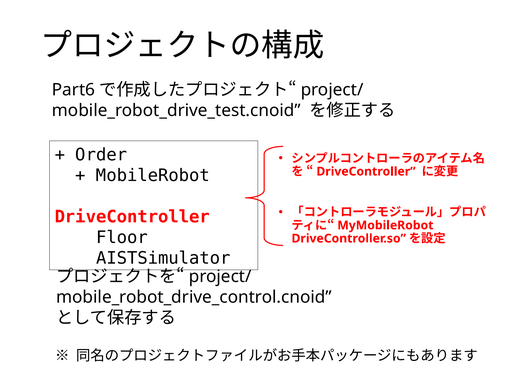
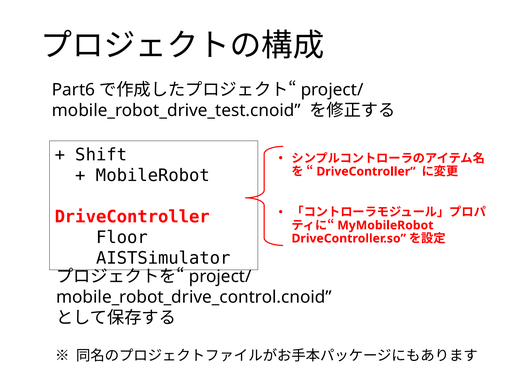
Order: Order -> Shift
